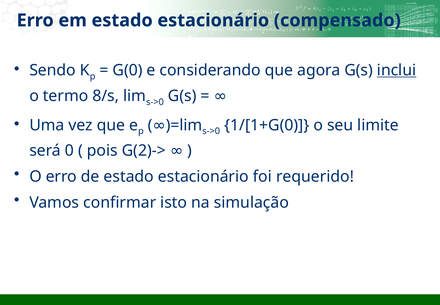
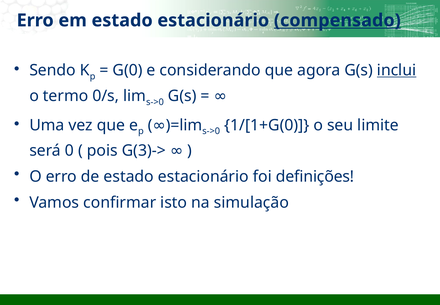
compensado underline: none -> present
8/s: 8/s -> 0/s
G(2)->: G(2)-> -> G(3)->
requerido: requerido -> definições
